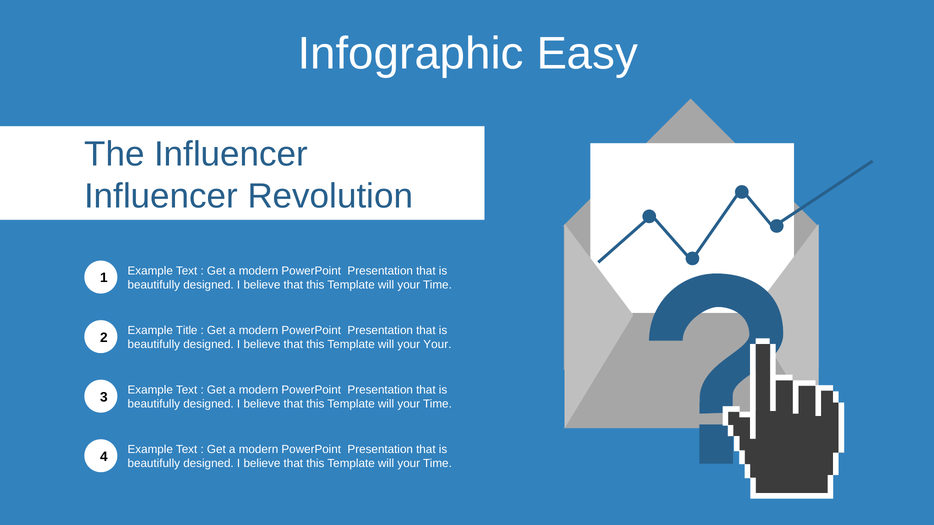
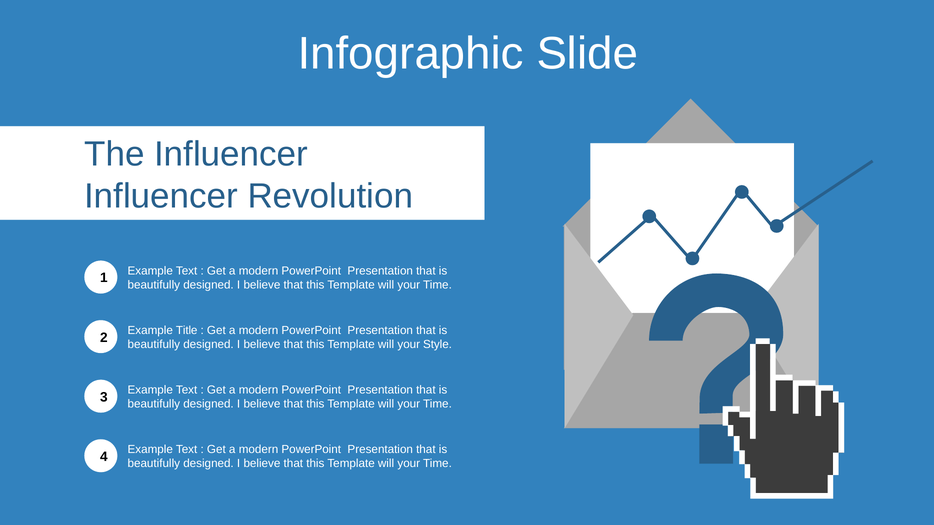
Easy: Easy -> Slide
your Your: Your -> Style
